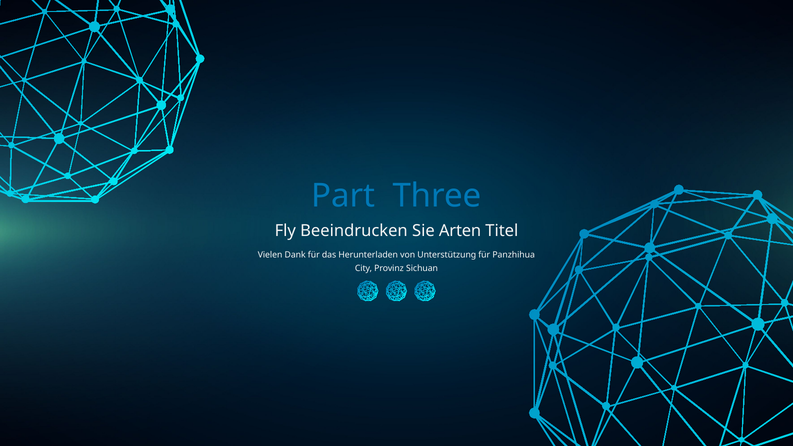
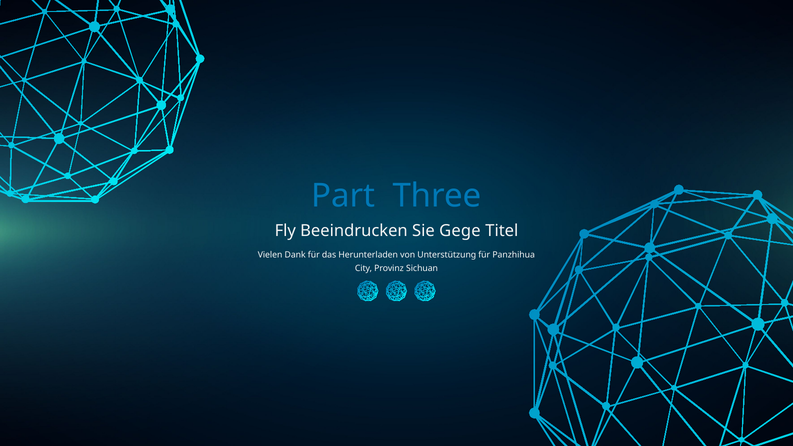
Arten: Arten -> Gege
